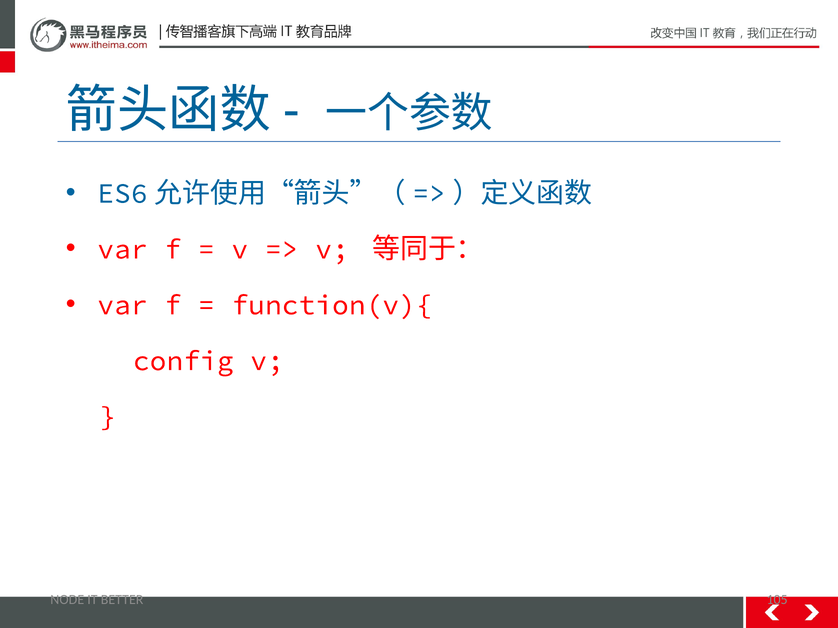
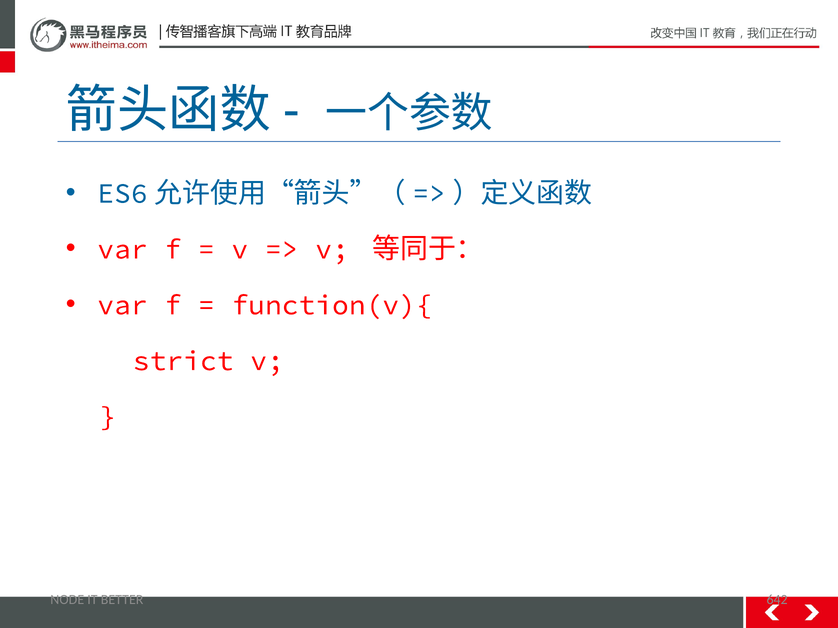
config: config -> strict
105: 105 -> 642
